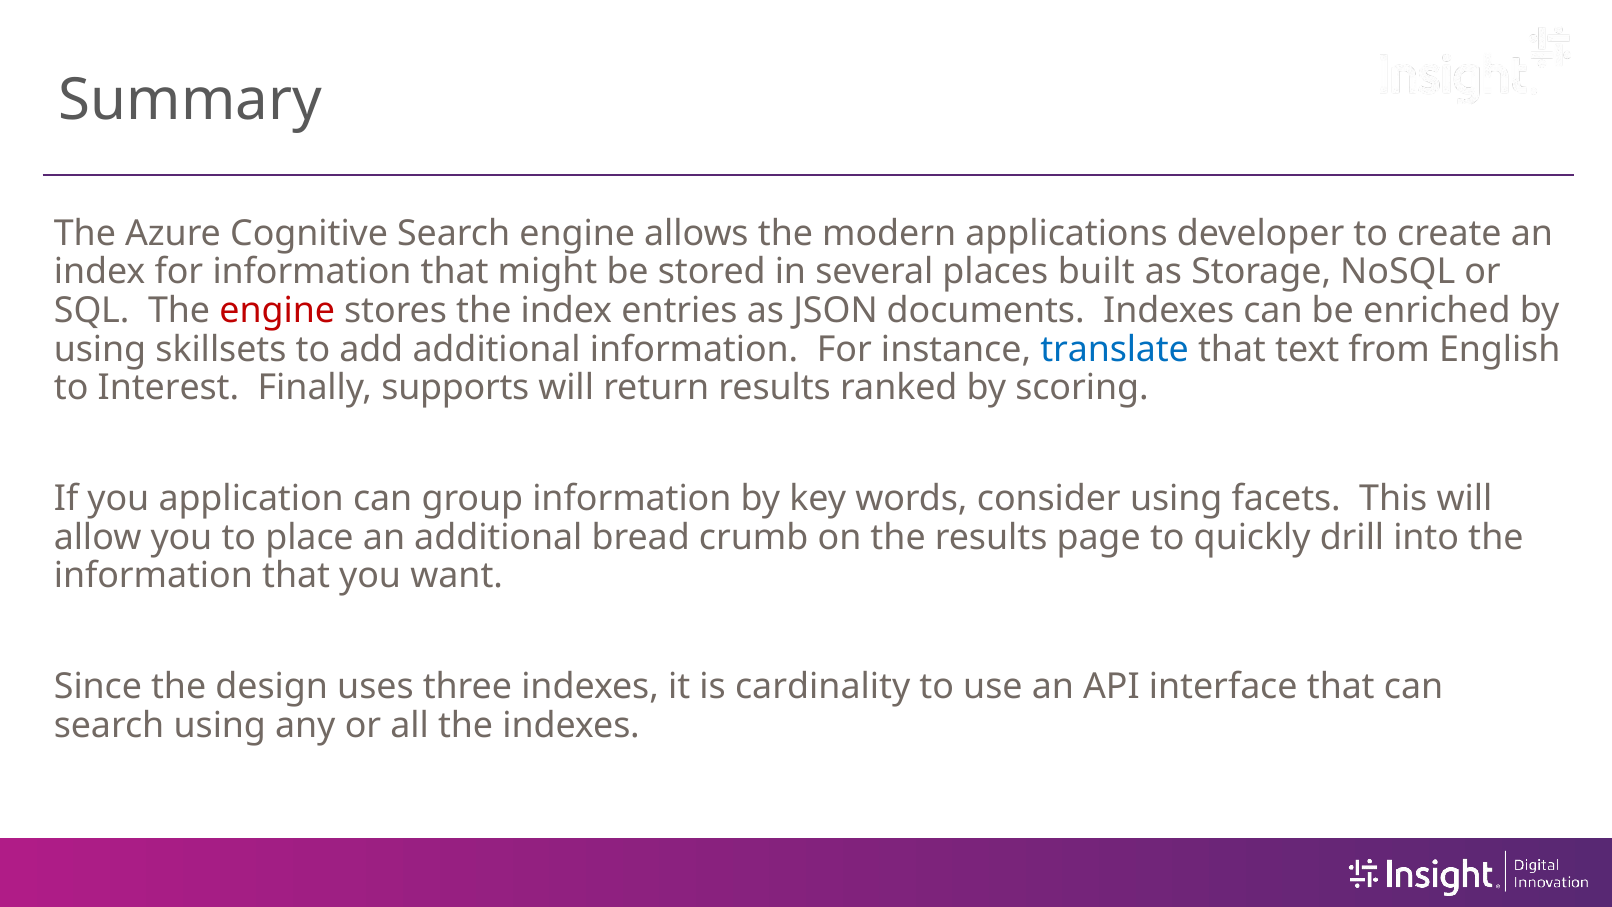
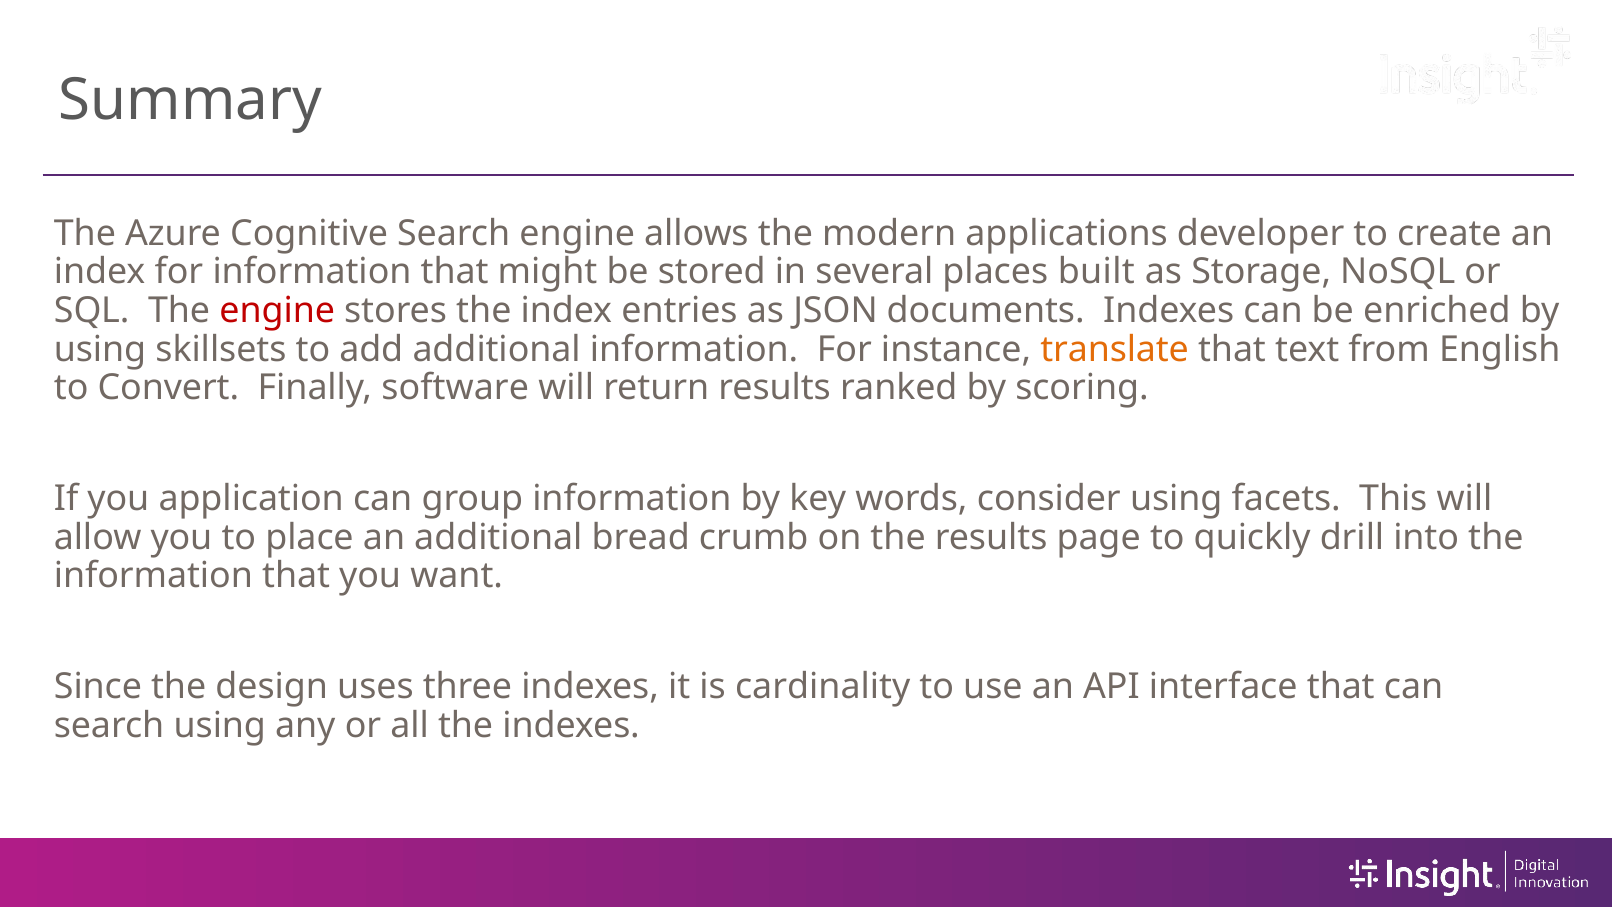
translate colour: blue -> orange
Interest: Interest -> Convert
supports: supports -> software
